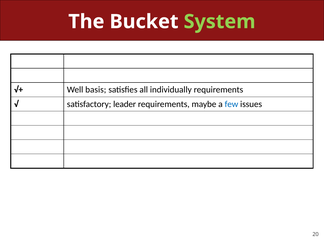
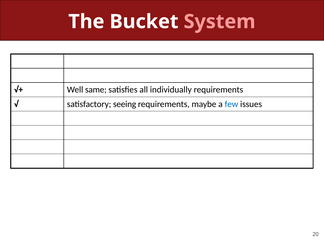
System colour: light green -> pink
basis: basis -> same
leader: leader -> seeing
